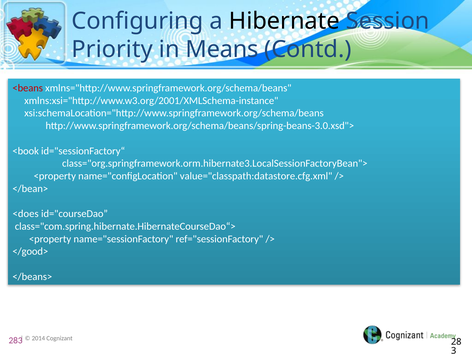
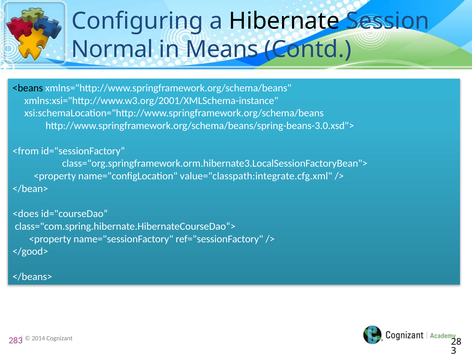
Priority: Priority -> Normal
<beans colour: red -> black
<book: <book -> <from
value="classpath:datastore.cfg.xml: value="classpath:datastore.cfg.xml -> value="classpath:integrate.cfg.xml
